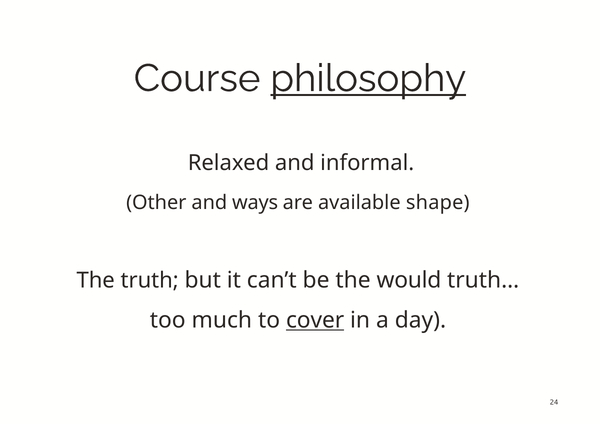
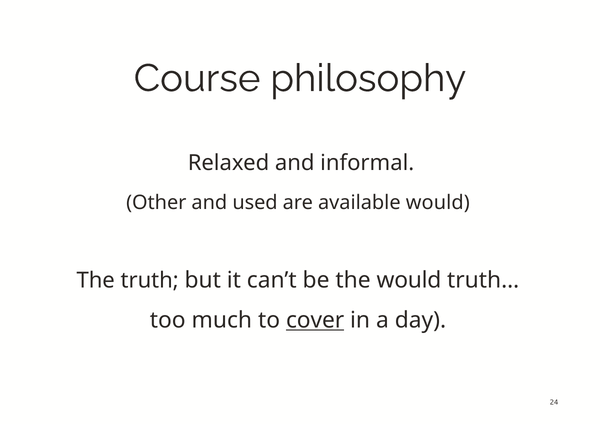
philosophy underline: present -> none
ways: ways -> used
available shape: shape -> would
